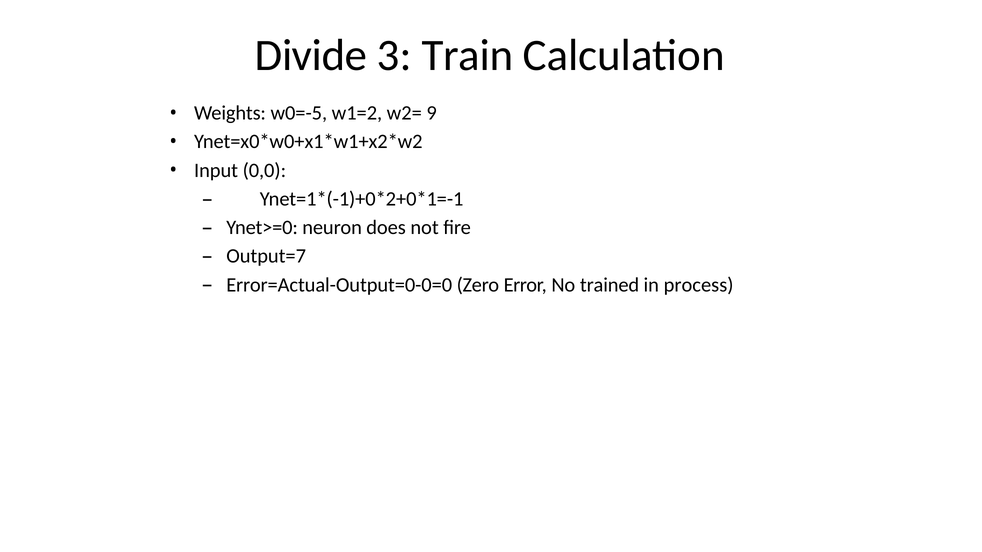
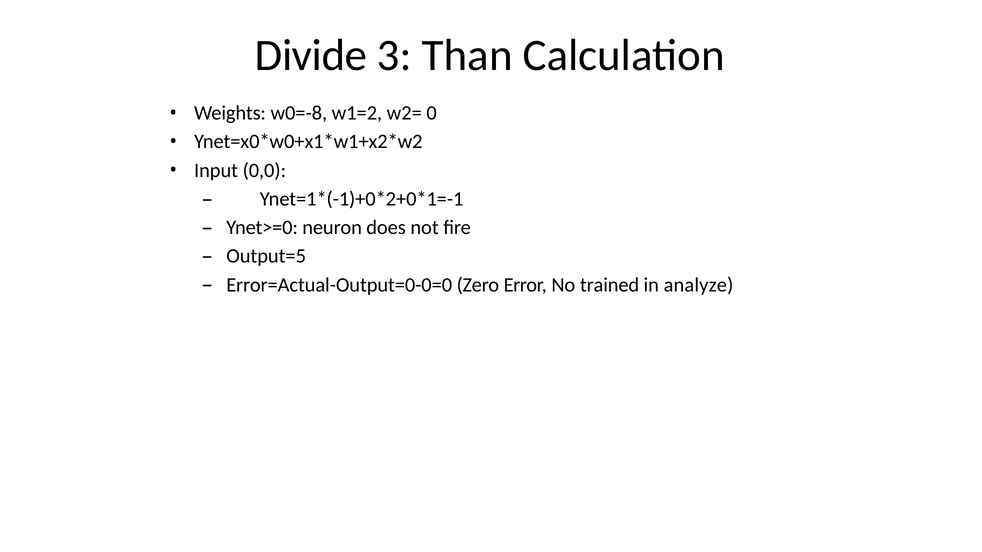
Train: Train -> Than
w0=-5: w0=-5 -> w0=-8
9: 9 -> 0
Output=7: Output=7 -> Output=5
process: process -> analyze
